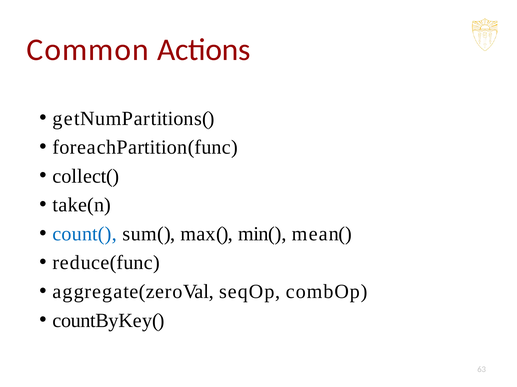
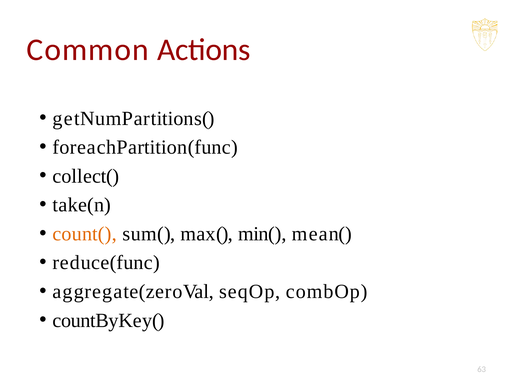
count( colour: blue -> orange
